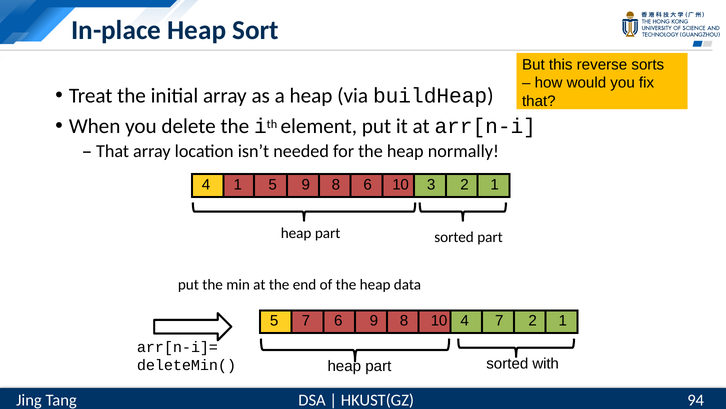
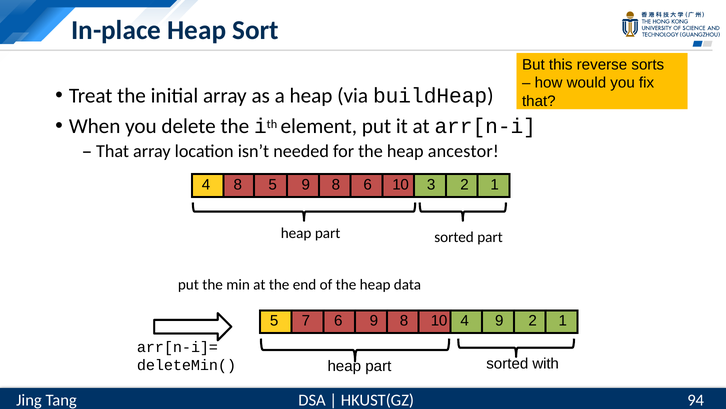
normally: normally -> ancestor
4 1: 1 -> 8
4 7: 7 -> 9
